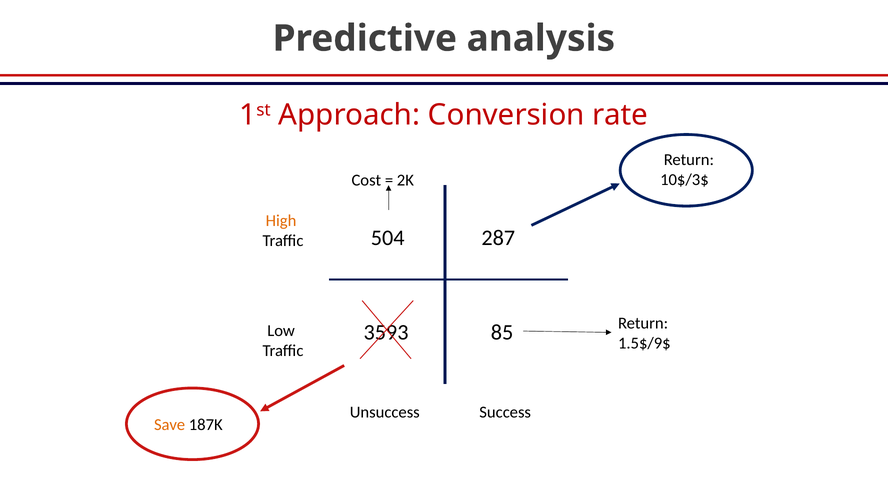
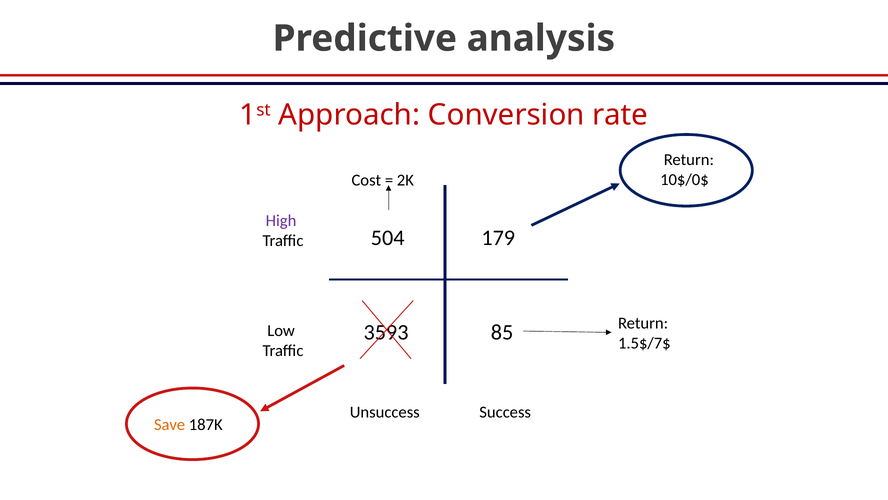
10$/3$: 10$/3$ -> 10$/0$
High colour: orange -> purple
287: 287 -> 179
1.5$/9$: 1.5$/9$ -> 1.5$/7$
